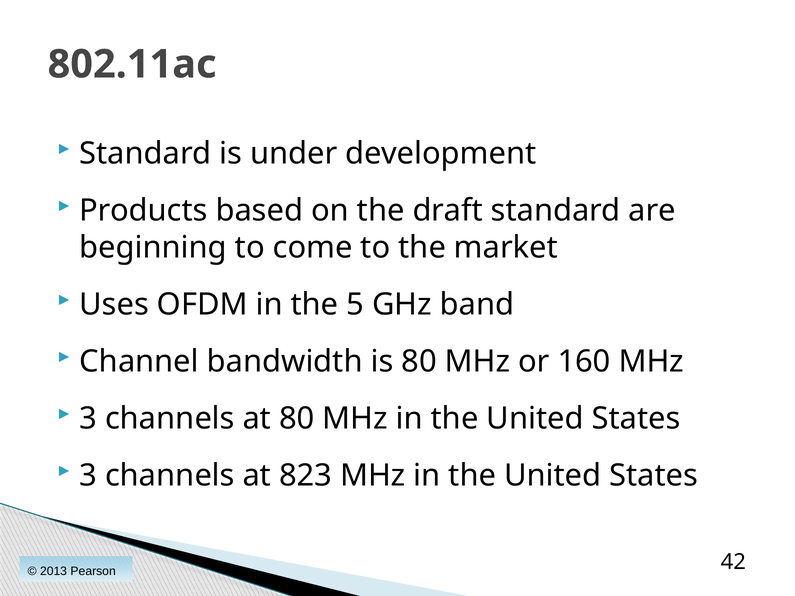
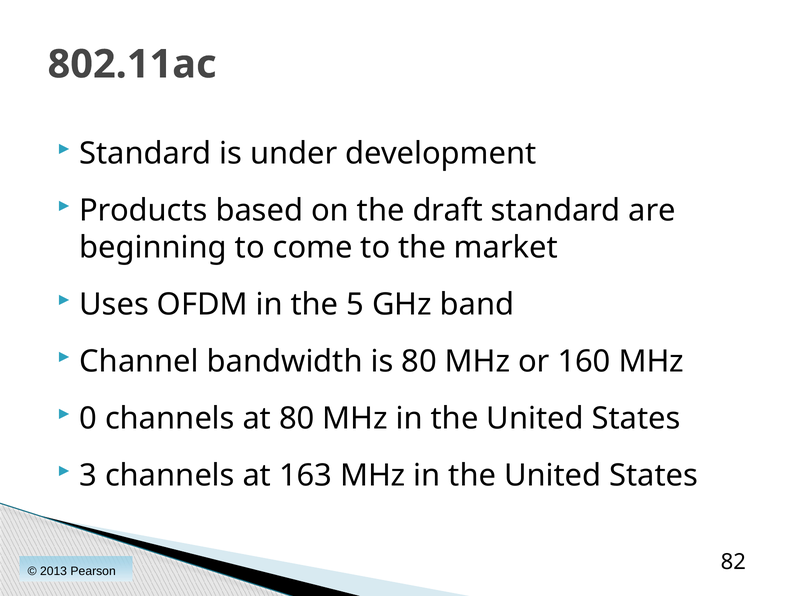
3 at (88, 419): 3 -> 0
823: 823 -> 163
42: 42 -> 82
